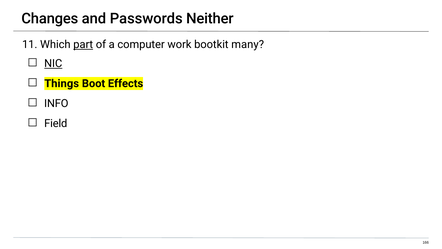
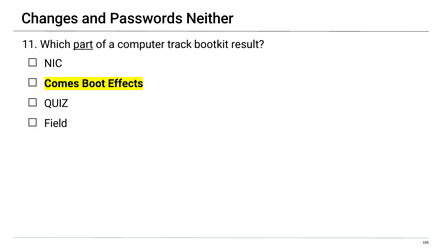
work: work -> track
many: many -> result
NIC underline: present -> none
Things: Things -> Comes
INFO: INFO -> QUIZ
